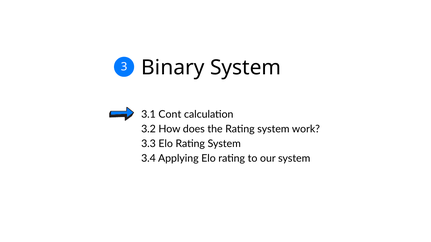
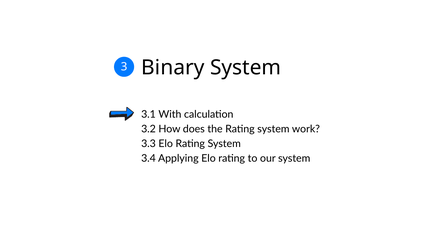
Cont: Cont -> With
